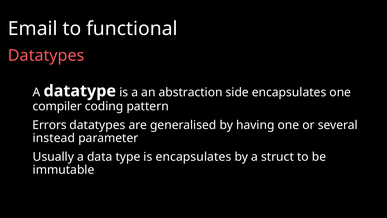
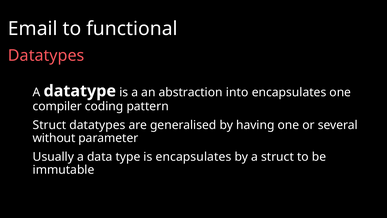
side: side -> into
Errors at (50, 125): Errors -> Struct
instead: instead -> without
